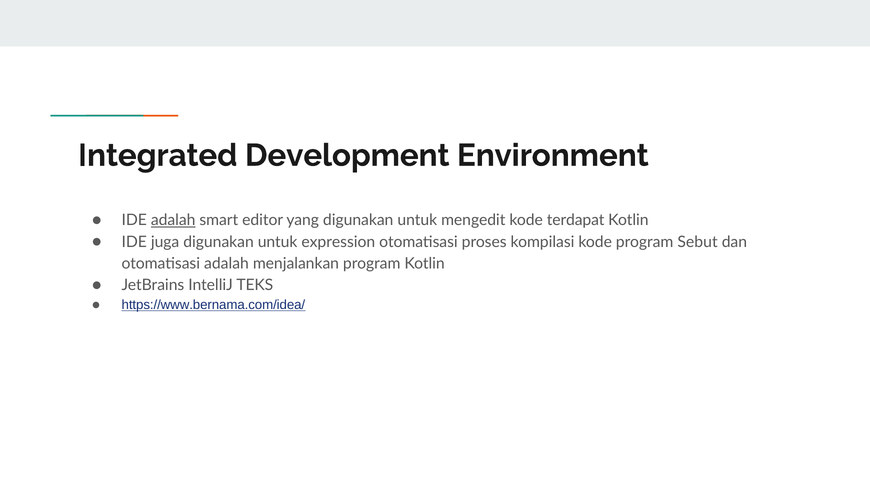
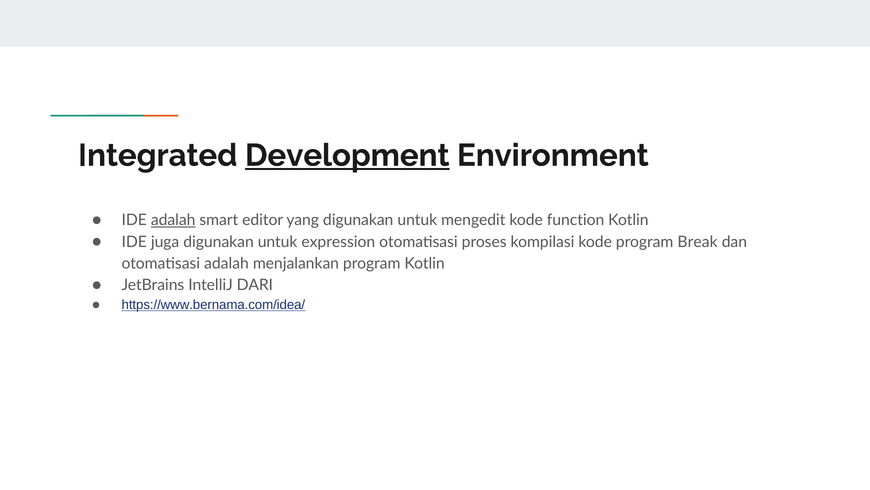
Development underline: none -> present
terdapat: terdapat -> function
Sebut: Sebut -> Break
TEKS: TEKS -> DARI
